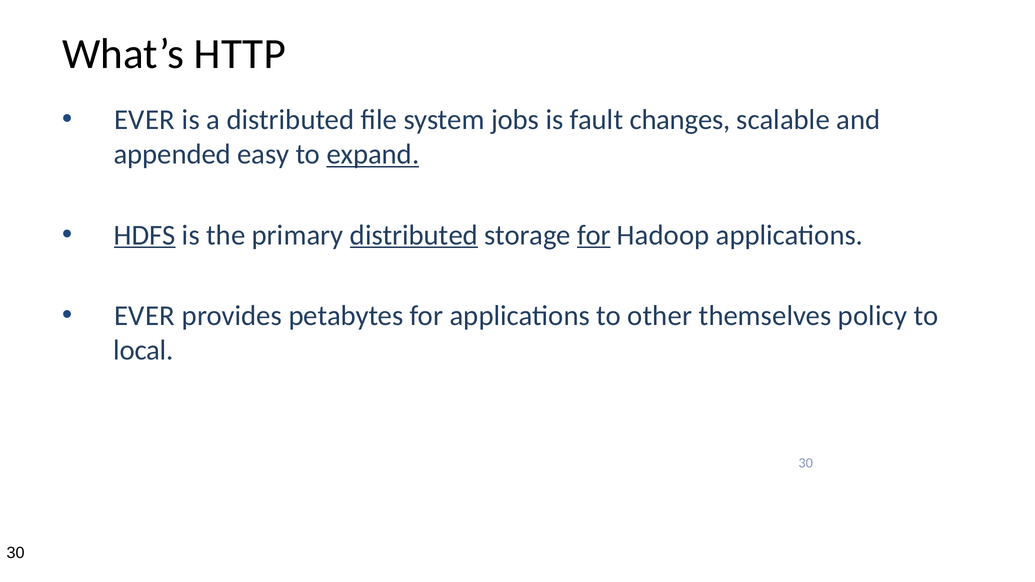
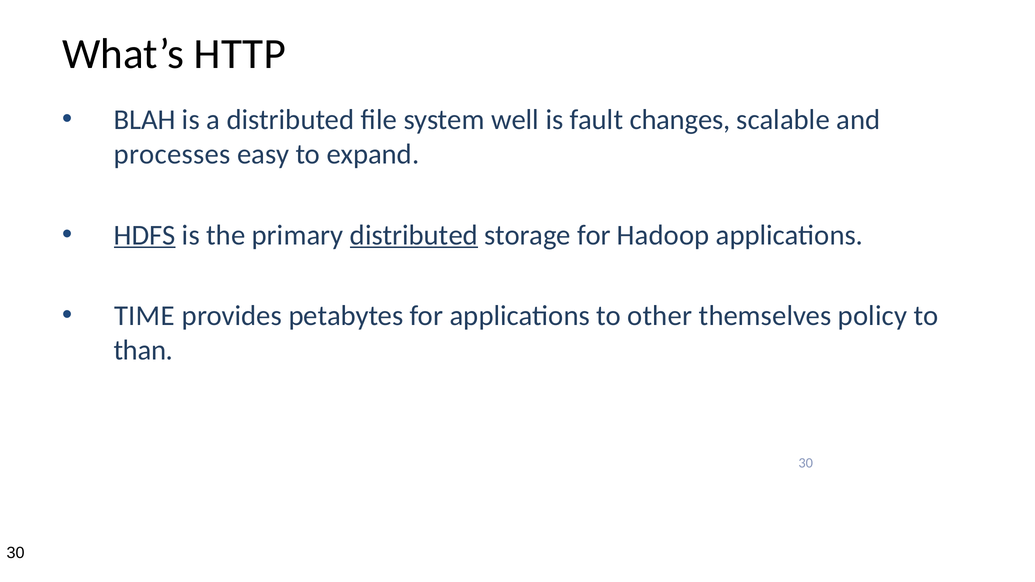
EVER at (145, 120): EVER -> BLAH
jobs: jobs -> well
appended: appended -> processes
expand underline: present -> none
for at (594, 235) underline: present -> none
EVER at (145, 316): EVER -> TIME
local: local -> than
